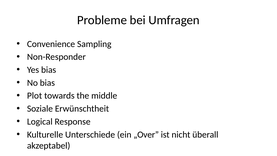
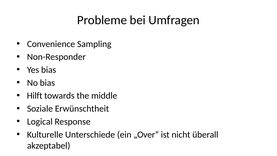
Plot: Plot -> Hilft
